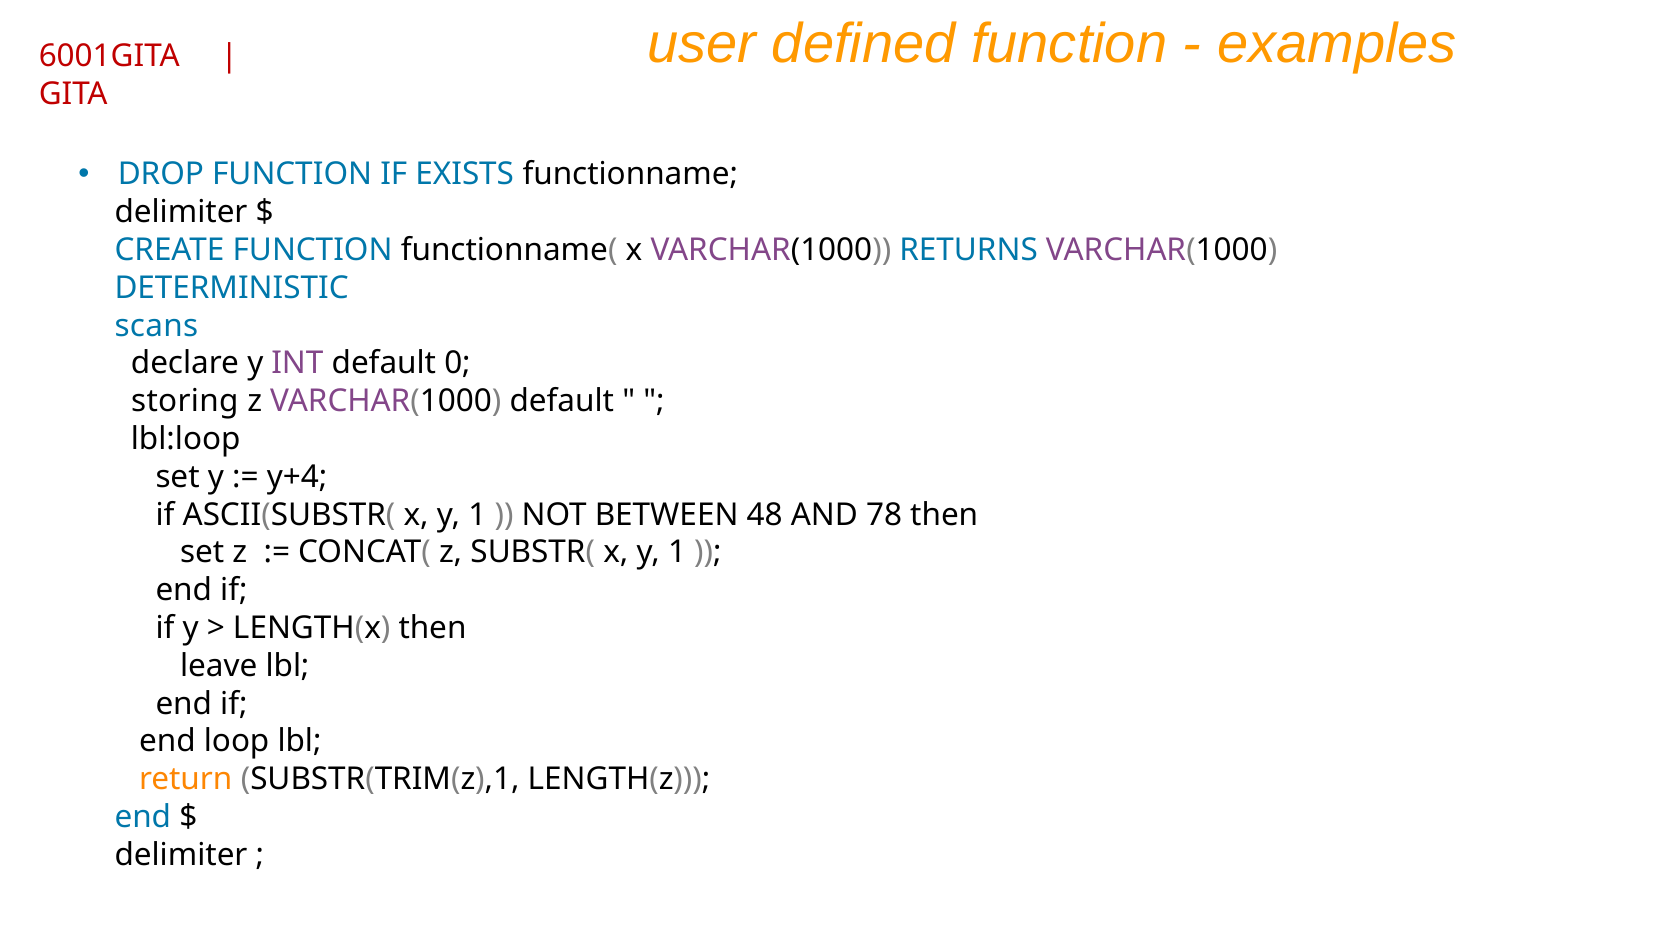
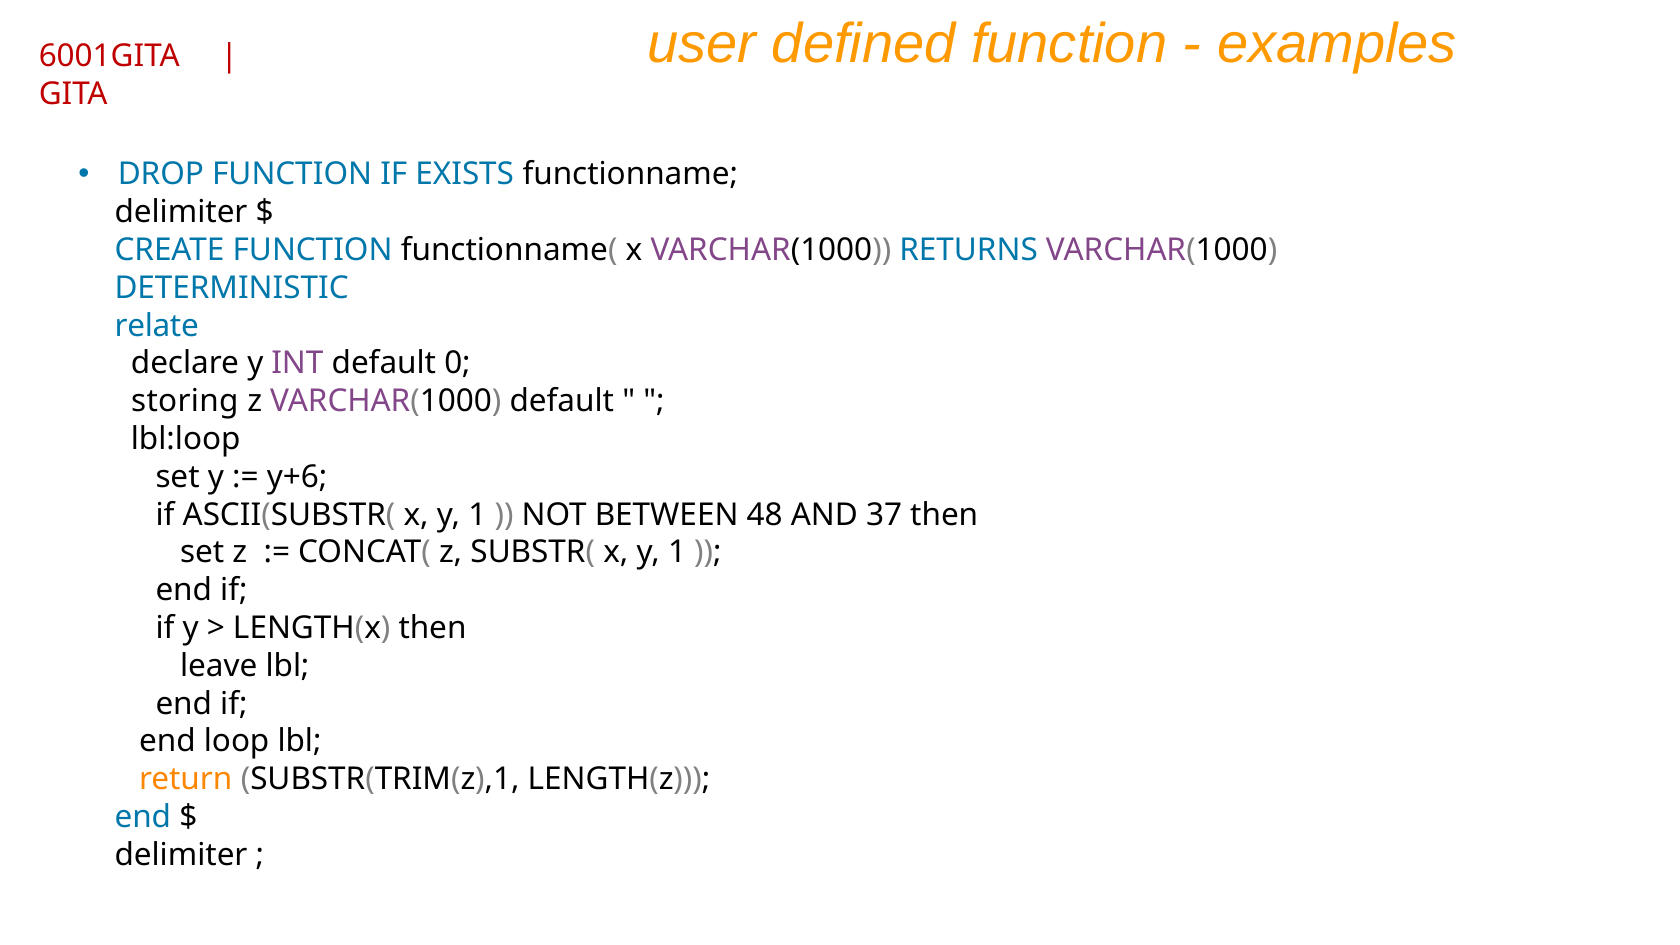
scans: scans -> relate
y+4: y+4 -> y+6
78: 78 -> 37
